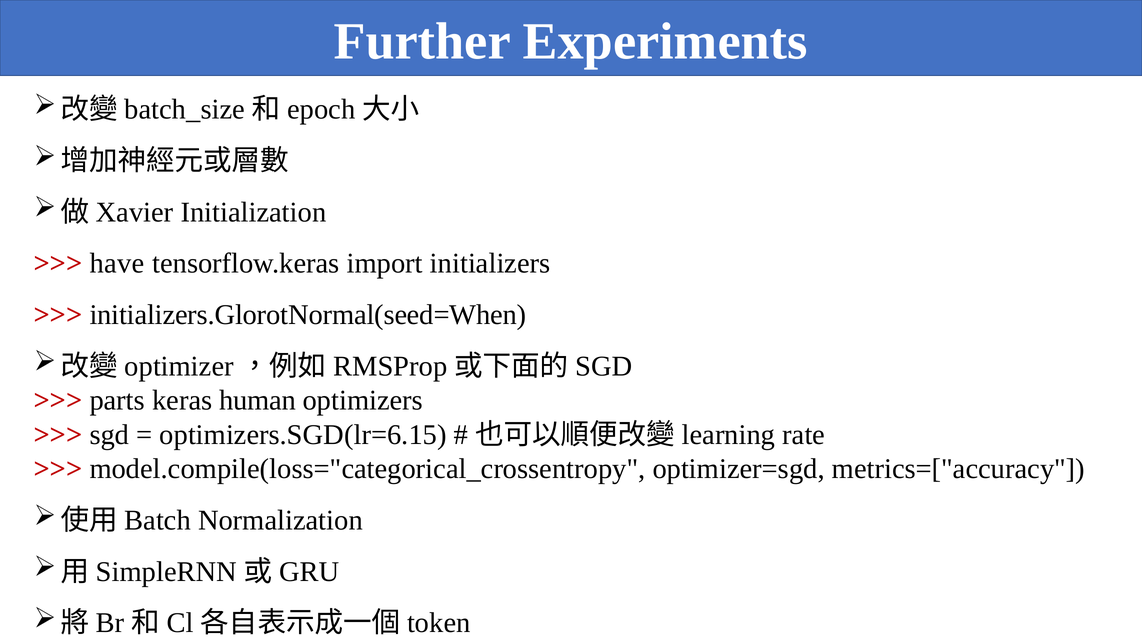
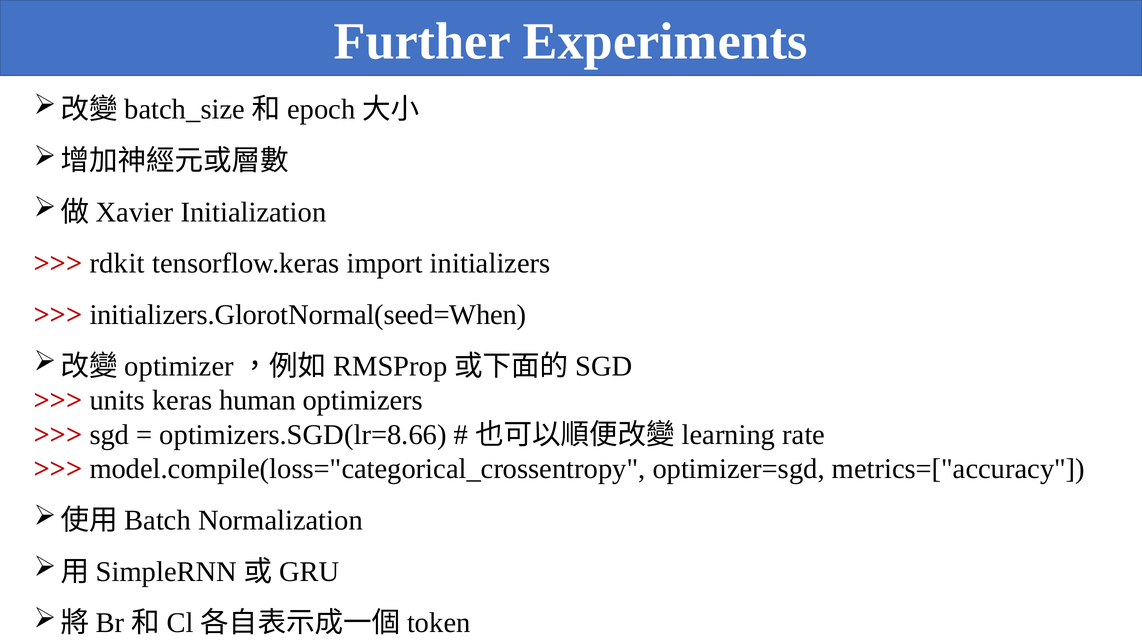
have: have -> rdkit
parts: parts -> units
optimizers.SGD(lr=6.15: optimizers.SGD(lr=6.15 -> optimizers.SGD(lr=8.66
